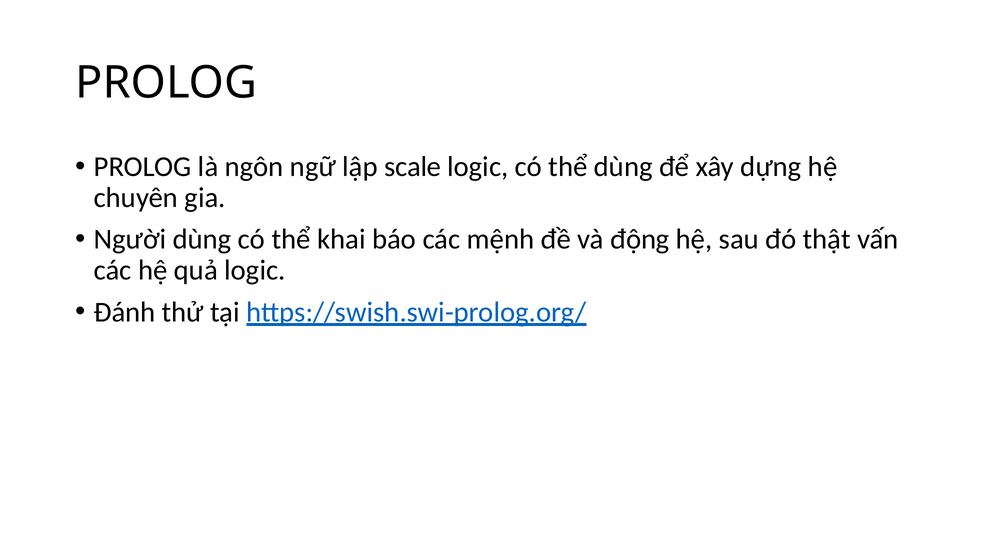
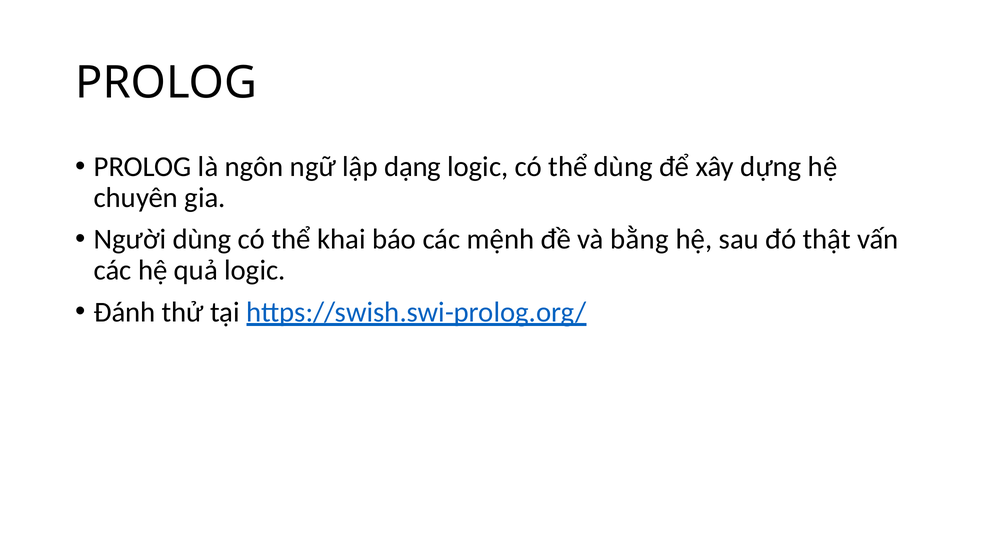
scale: scale -> dạng
động: động -> bằng
